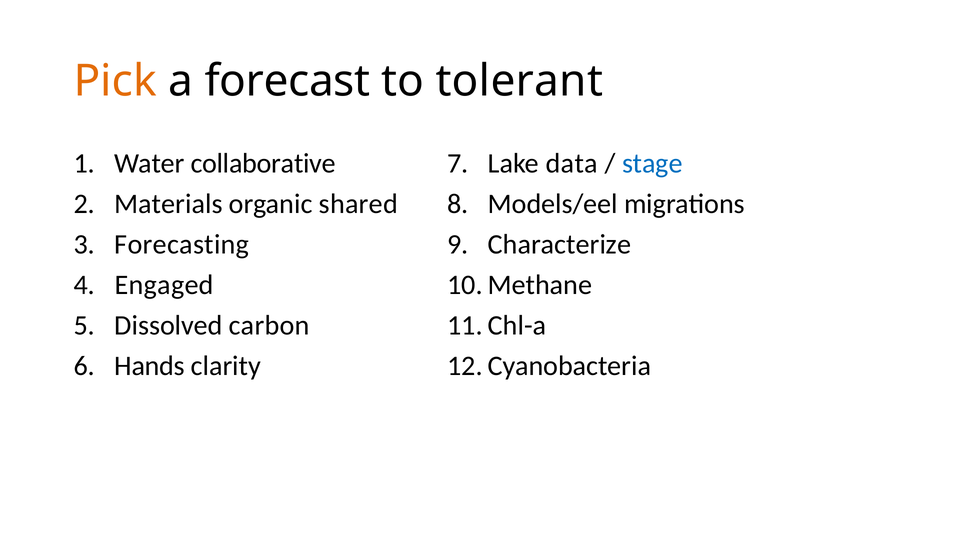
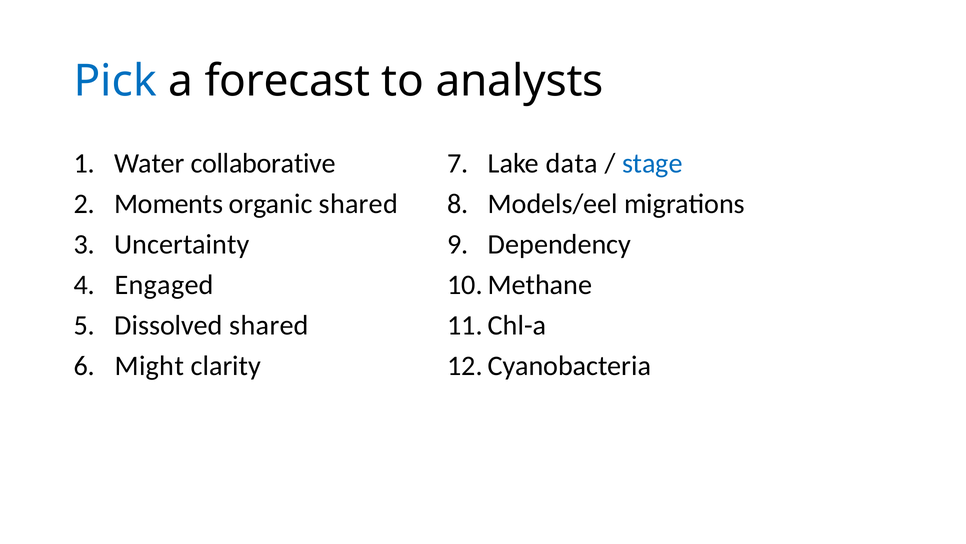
Pick colour: orange -> blue
tolerant: tolerant -> analysts
Materials: Materials -> Moments
Forecasting: Forecasting -> Uncertainty
Characterize: Characterize -> Dependency
Dissolved carbon: carbon -> shared
Hands: Hands -> Might
